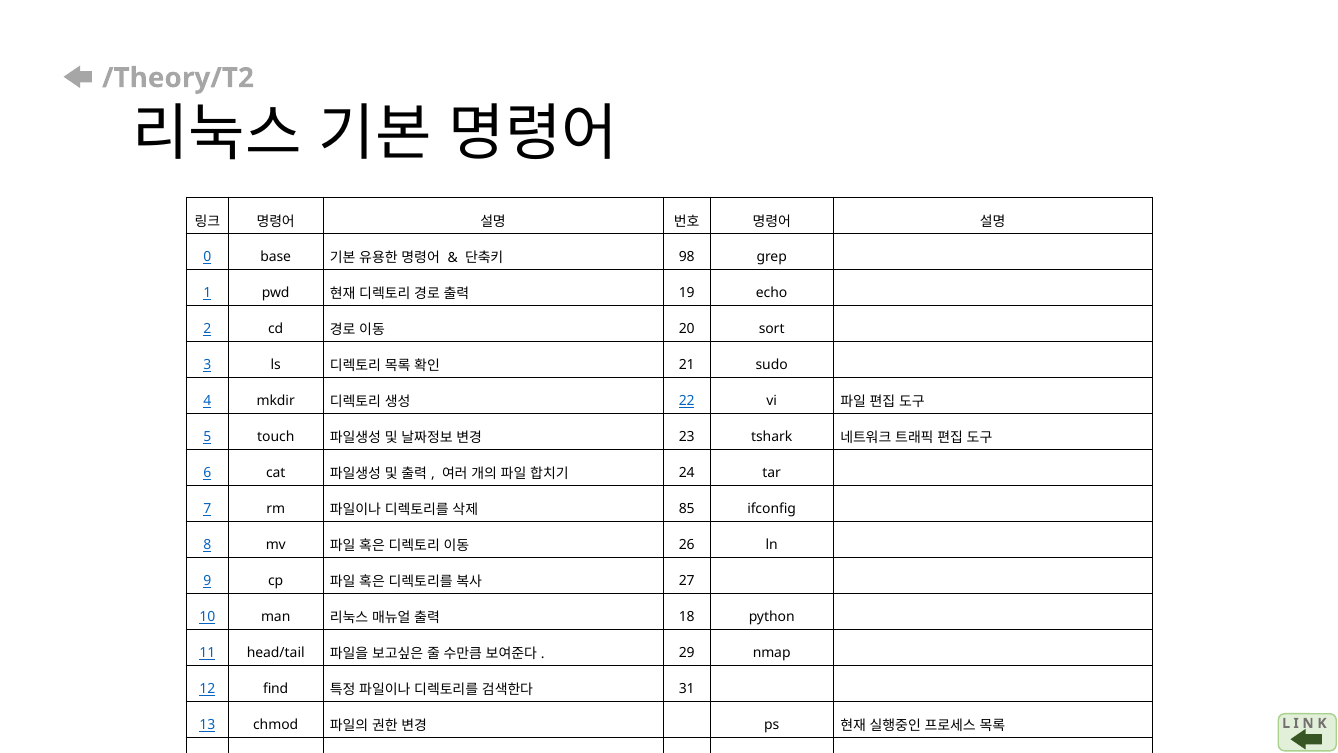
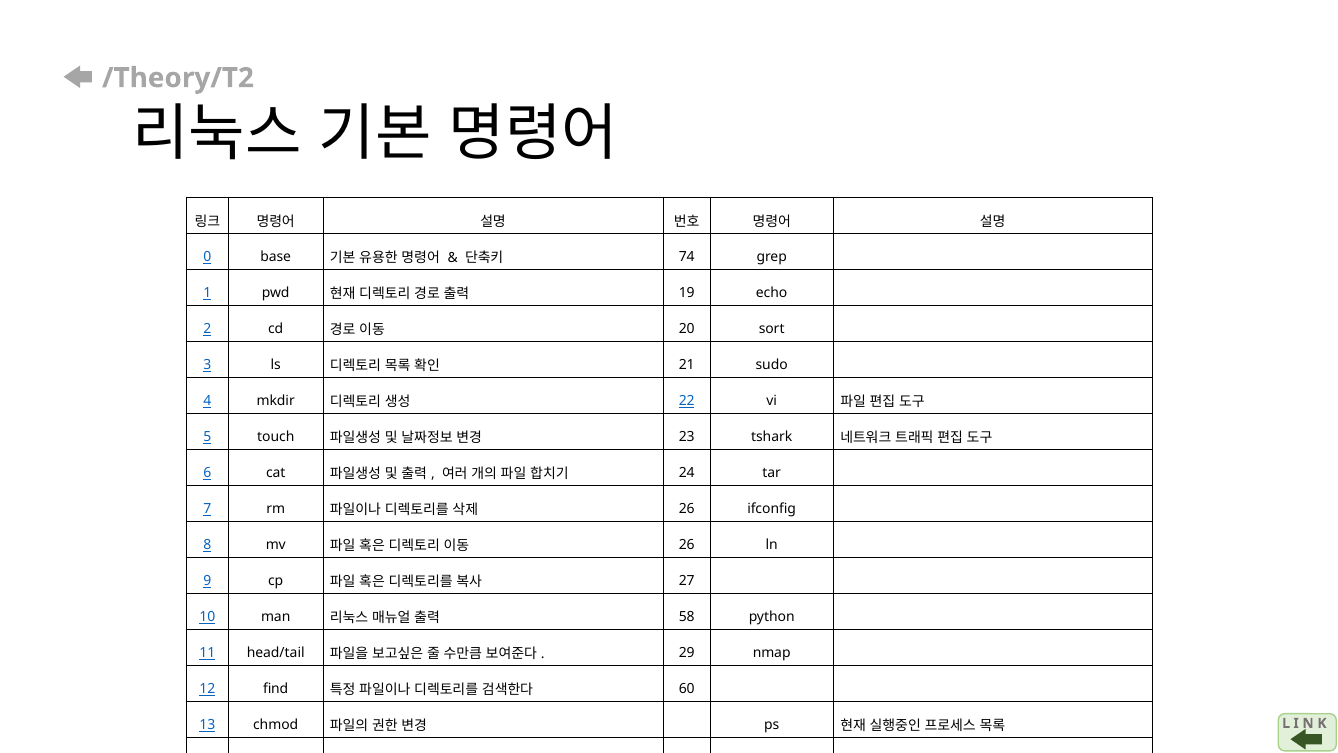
98: 98 -> 74
85 at (687, 509): 85 -> 26
18: 18 -> 58
31: 31 -> 60
